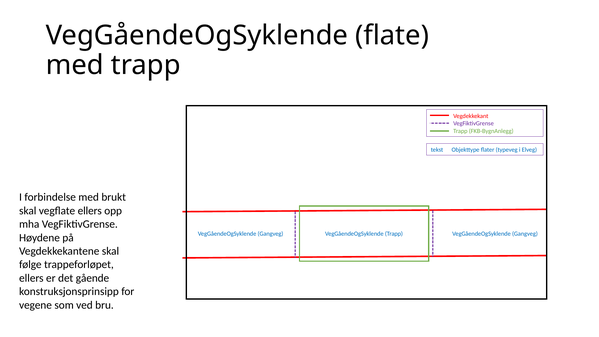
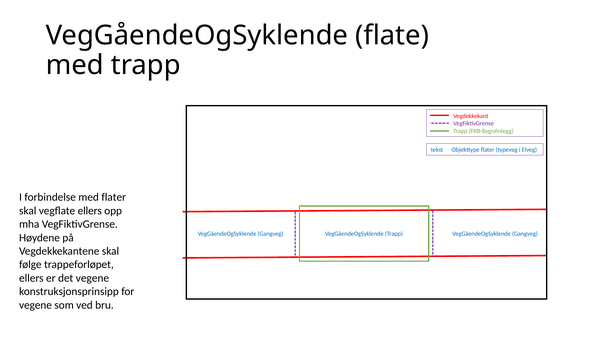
med brukt: brukt -> flater
det gående: gående -> vegene
